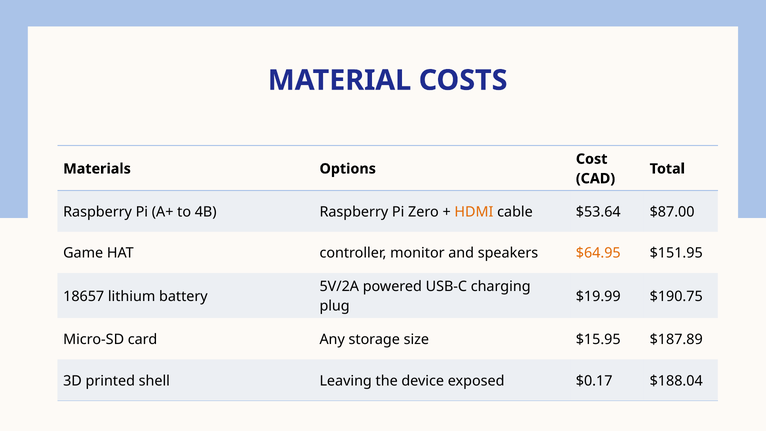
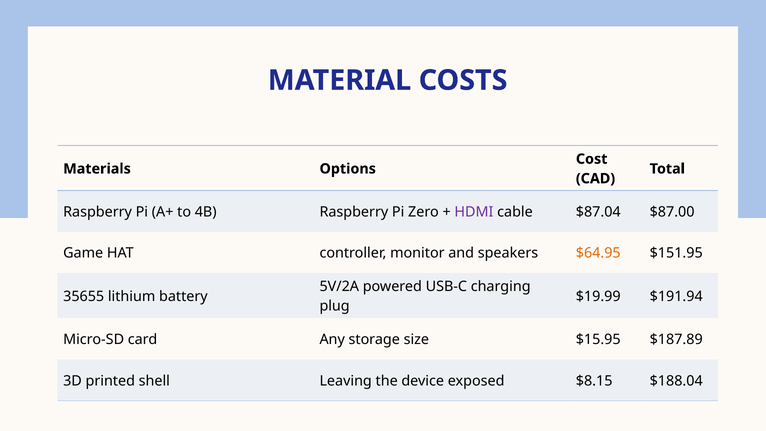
HDMI colour: orange -> purple
$53.64: $53.64 -> $87.04
18657: 18657 -> 35655
$190.75: $190.75 -> $191.94
$0.17: $0.17 -> $8.15
